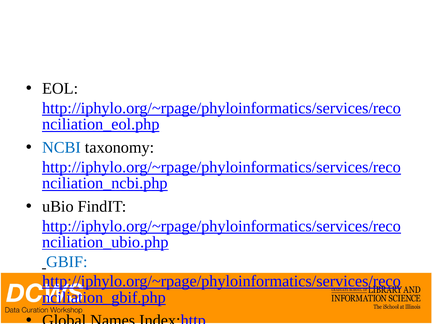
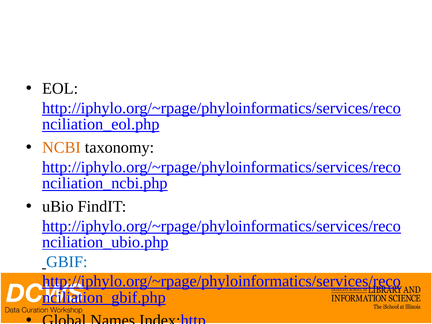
NCBI colour: blue -> orange
